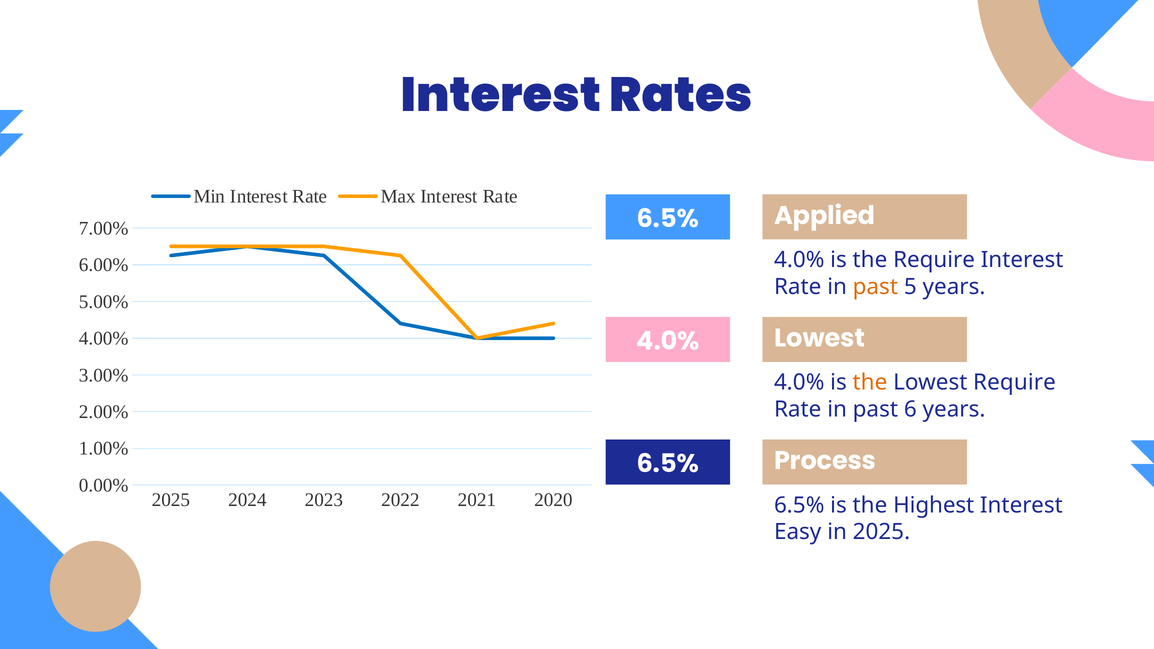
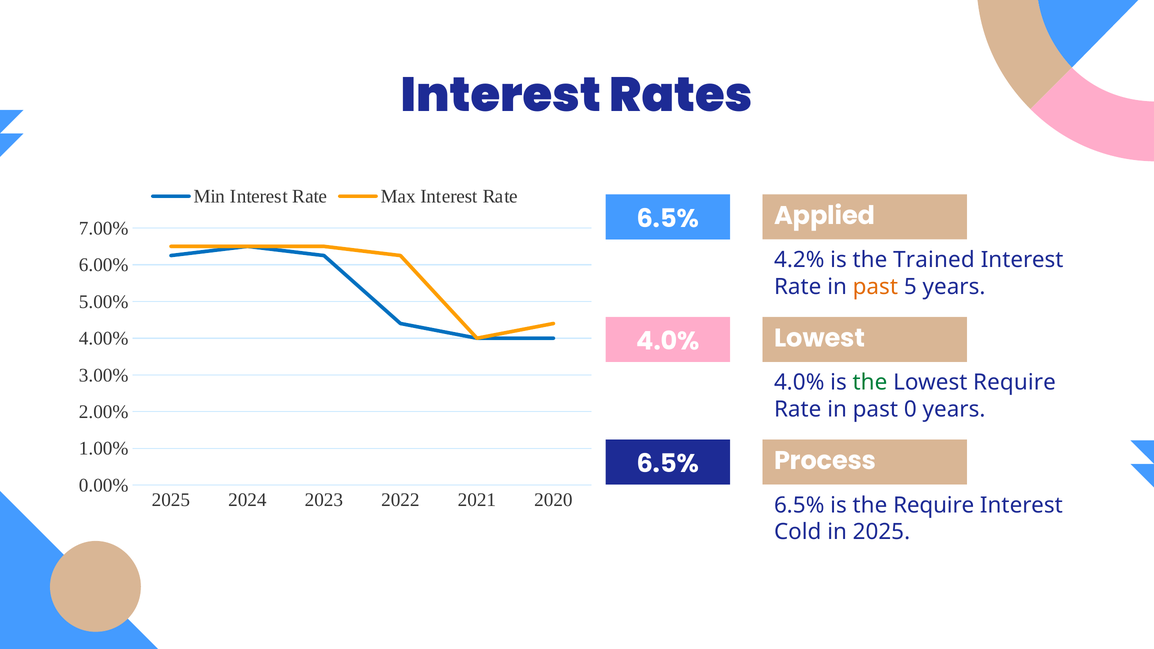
4.0% at (799, 260): 4.0% -> 4.2%
the Require: Require -> Trained
the at (870, 383) colour: orange -> green
6: 6 -> 0
the Highest: Highest -> Require
Easy: Easy -> Cold
